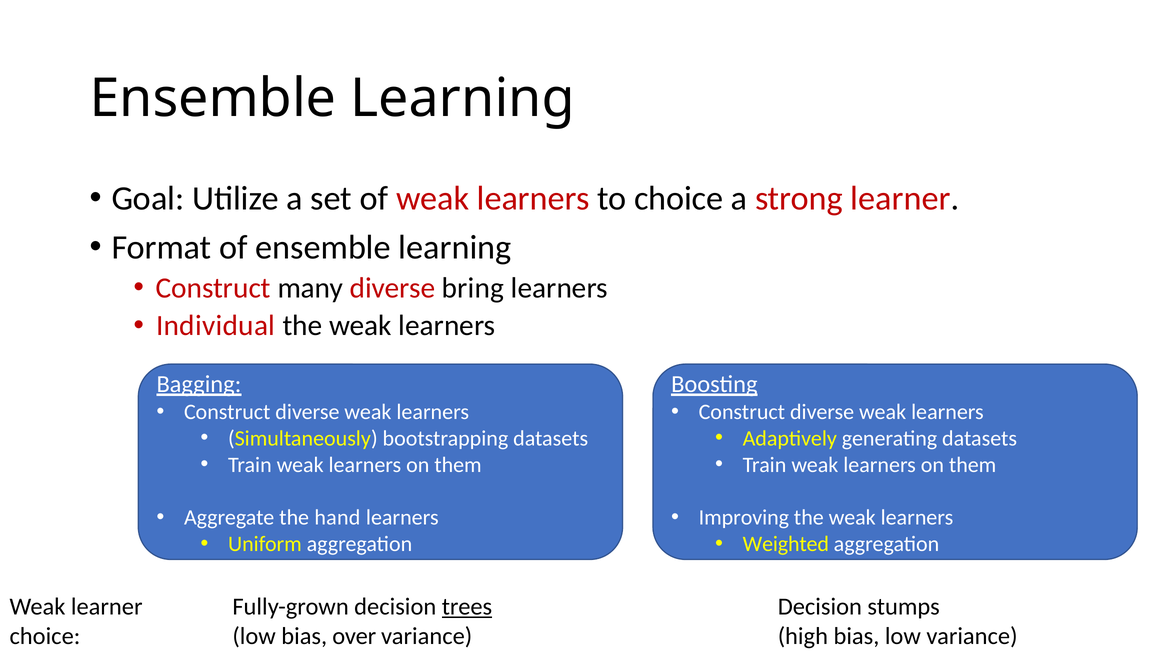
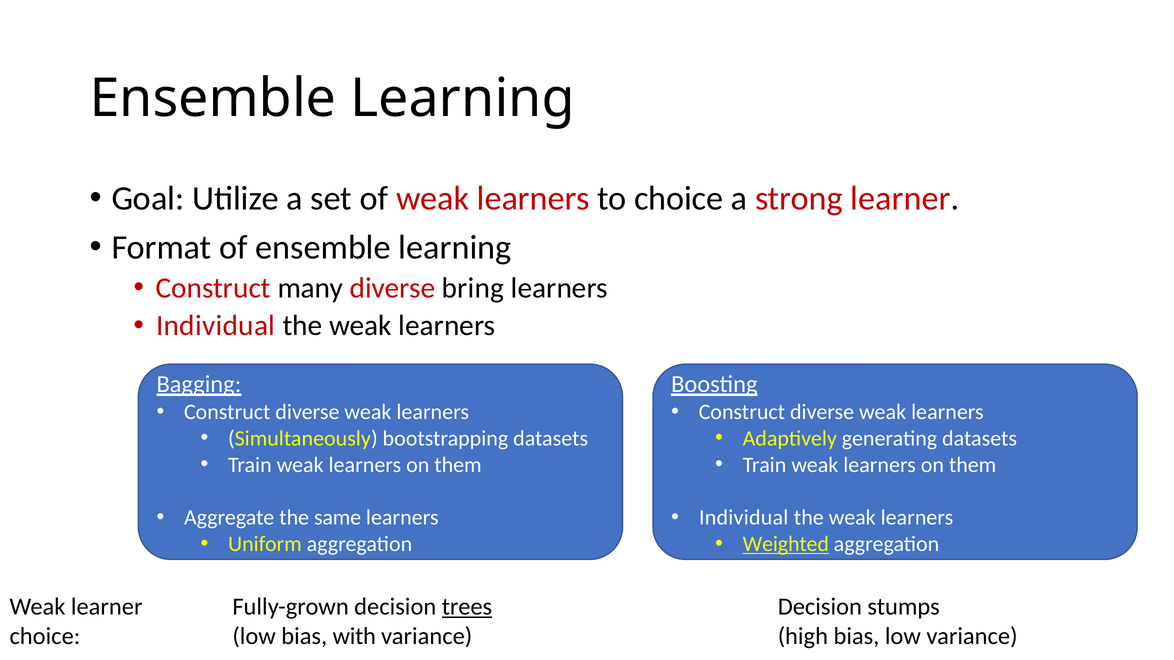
hand: hand -> same
Improving at (744, 518): Improving -> Individual
Weighted underline: none -> present
over: over -> with
